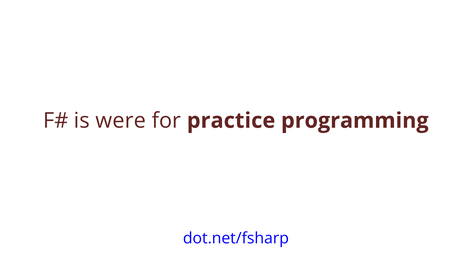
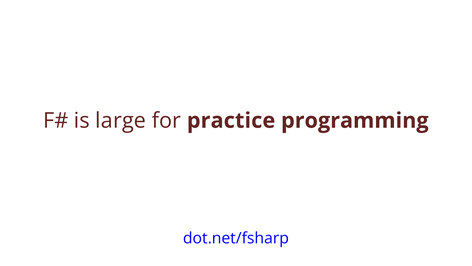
were: were -> large
